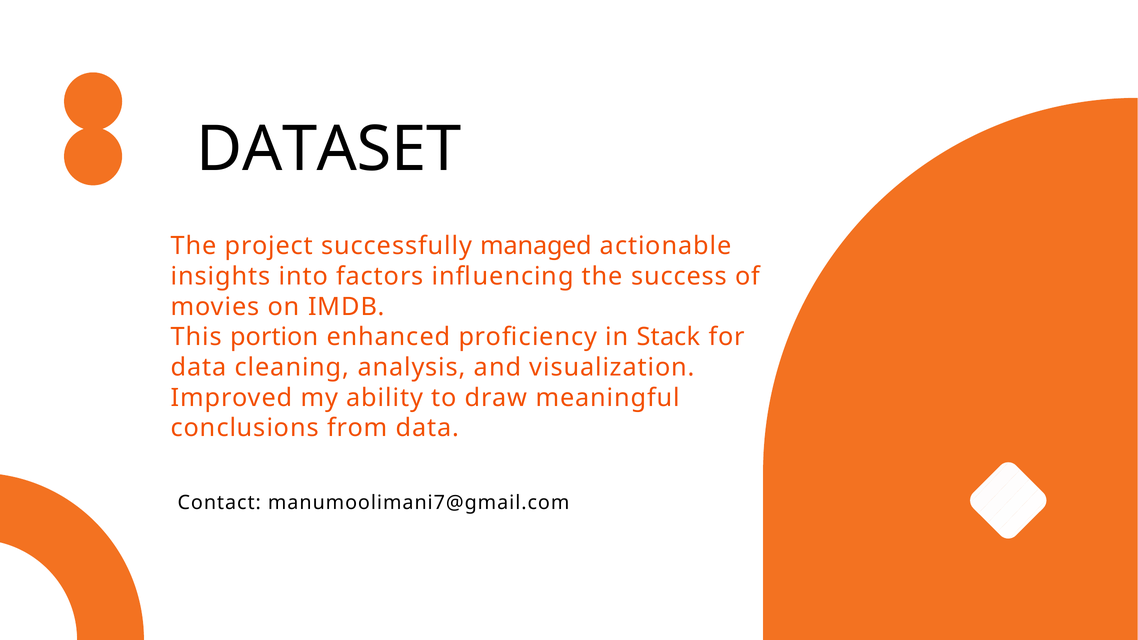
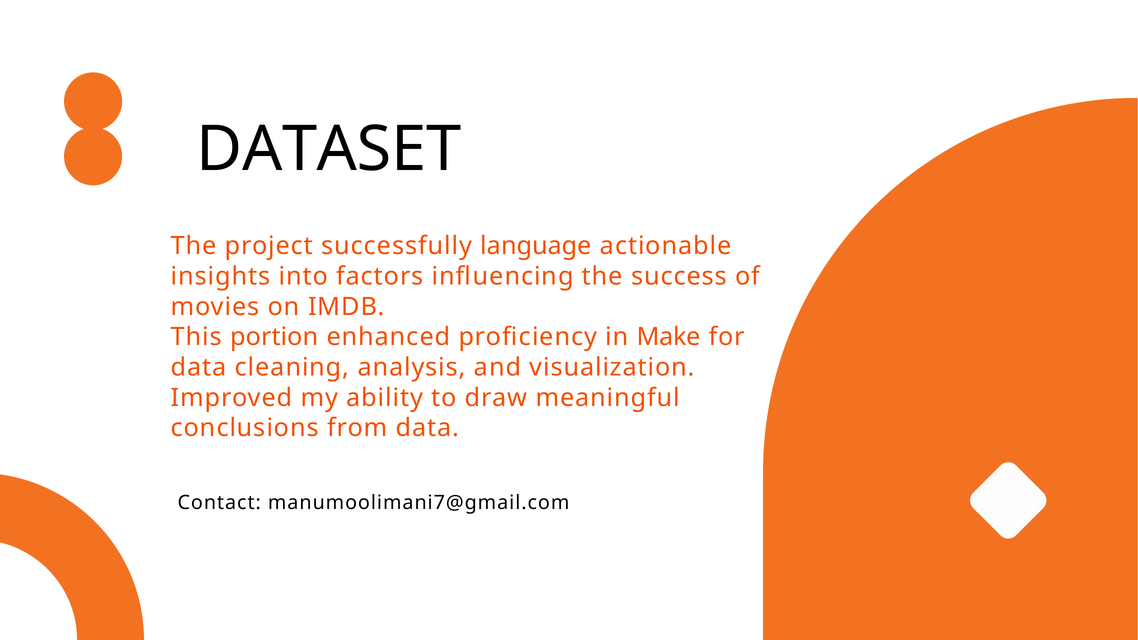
managed: managed -> language
Stack: Stack -> Make
